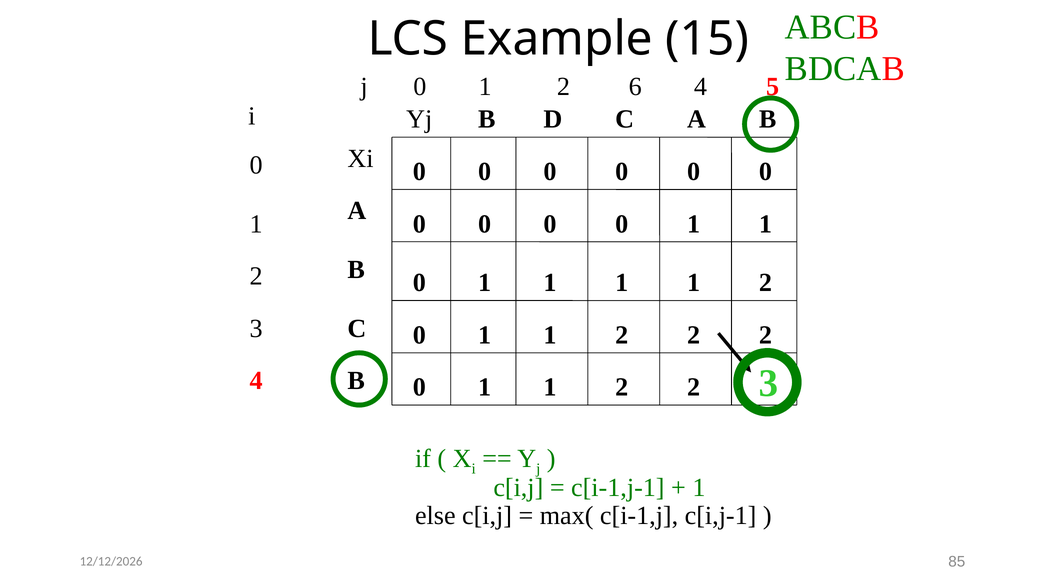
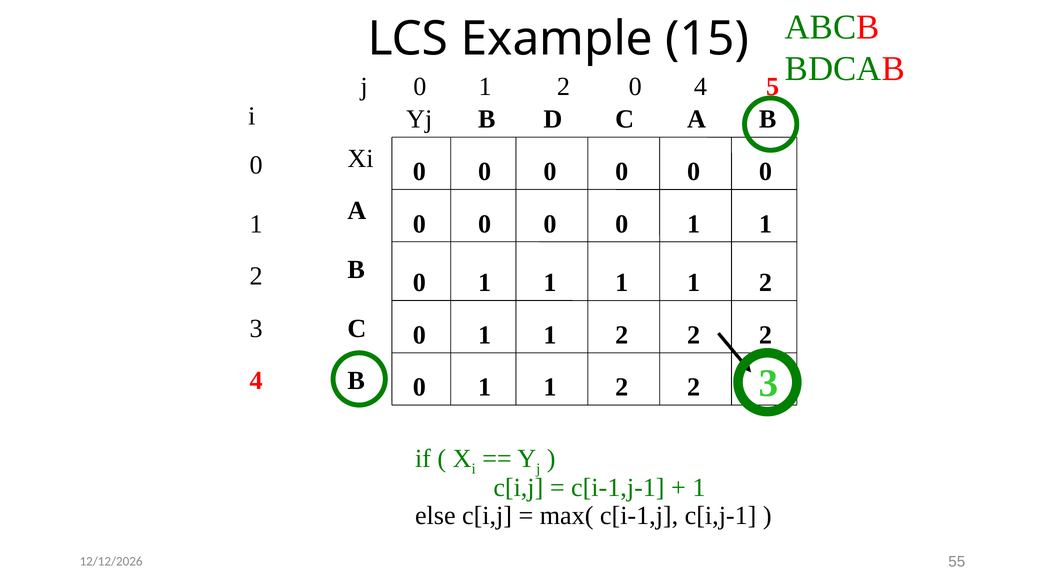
2 6: 6 -> 0
85: 85 -> 55
